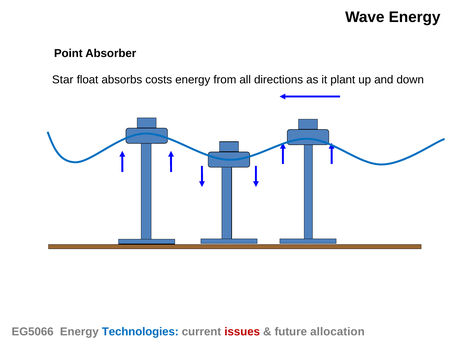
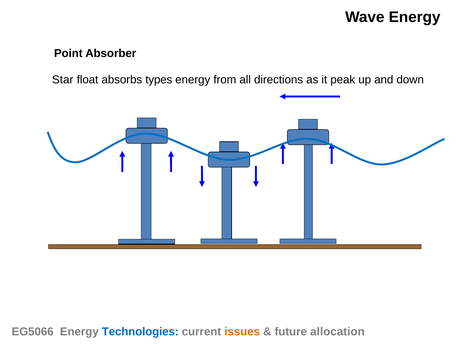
costs: costs -> types
plant: plant -> peak
issues colour: red -> orange
